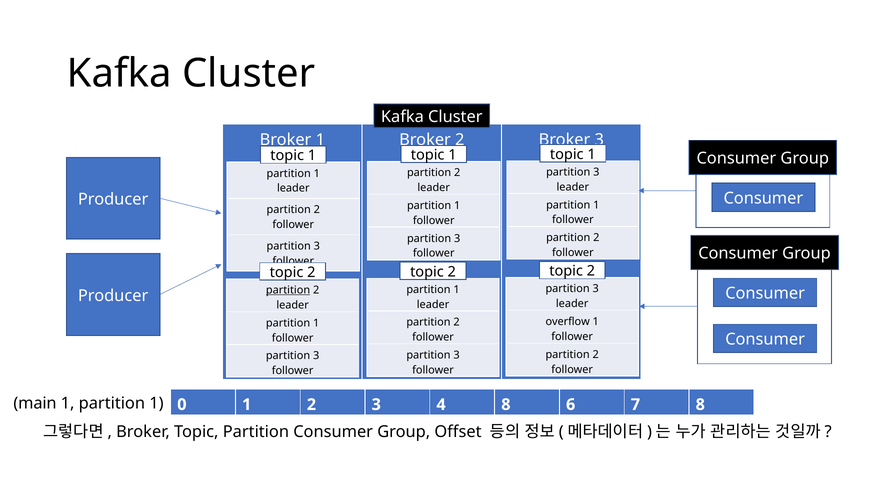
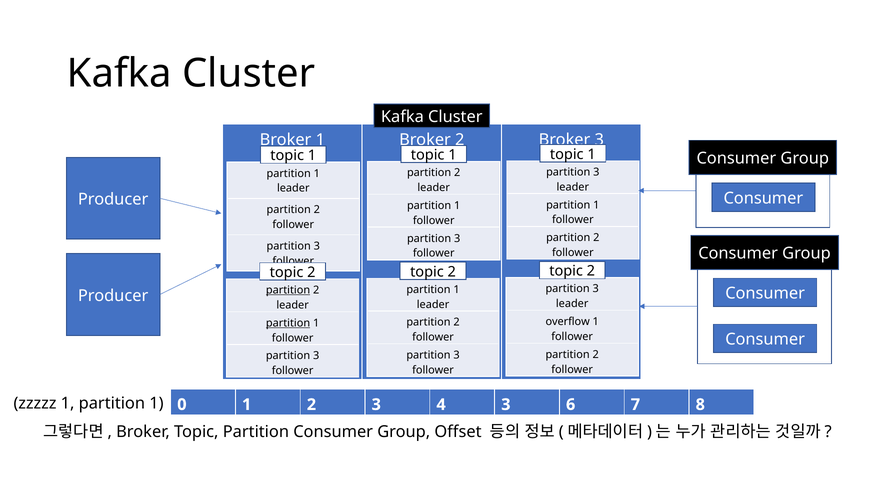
partition at (288, 323) underline: none -> present
main: main -> zzzzz
4 8: 8 -> 3
